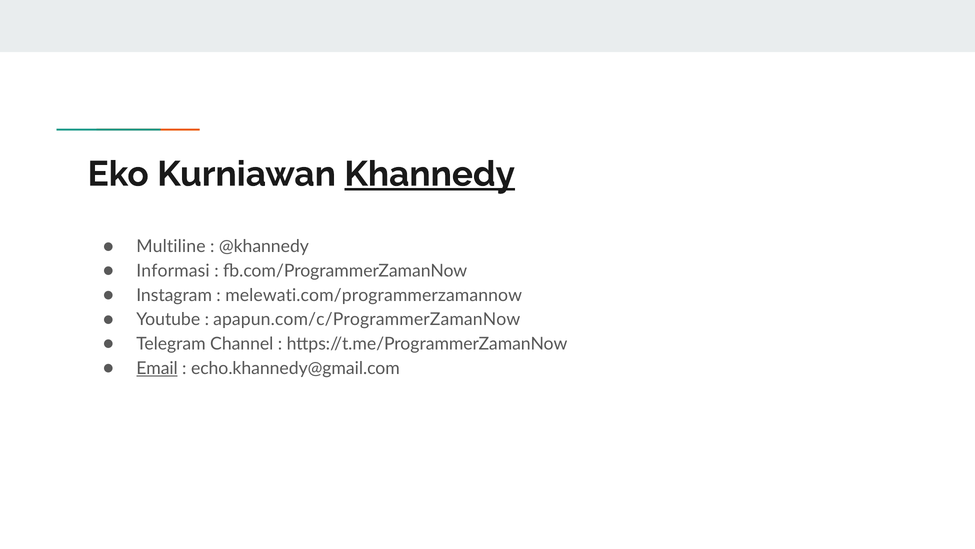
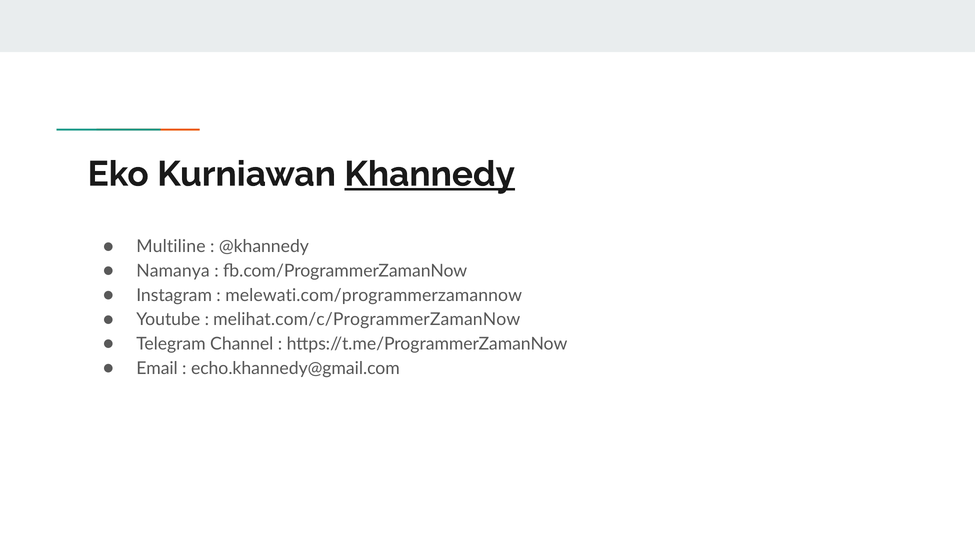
Informasi: Informasi -> Namanya
apapun.com/c/ProgrammerZamanNow: apapun.com/c/ProgrammerZamanNow -> melihat.com/c/ProgrammerZamanNow
Email underline: present -> none
